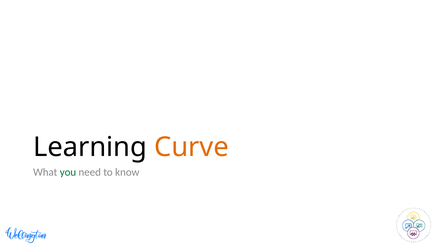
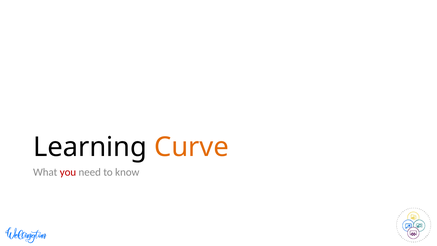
you colour: green -> red
